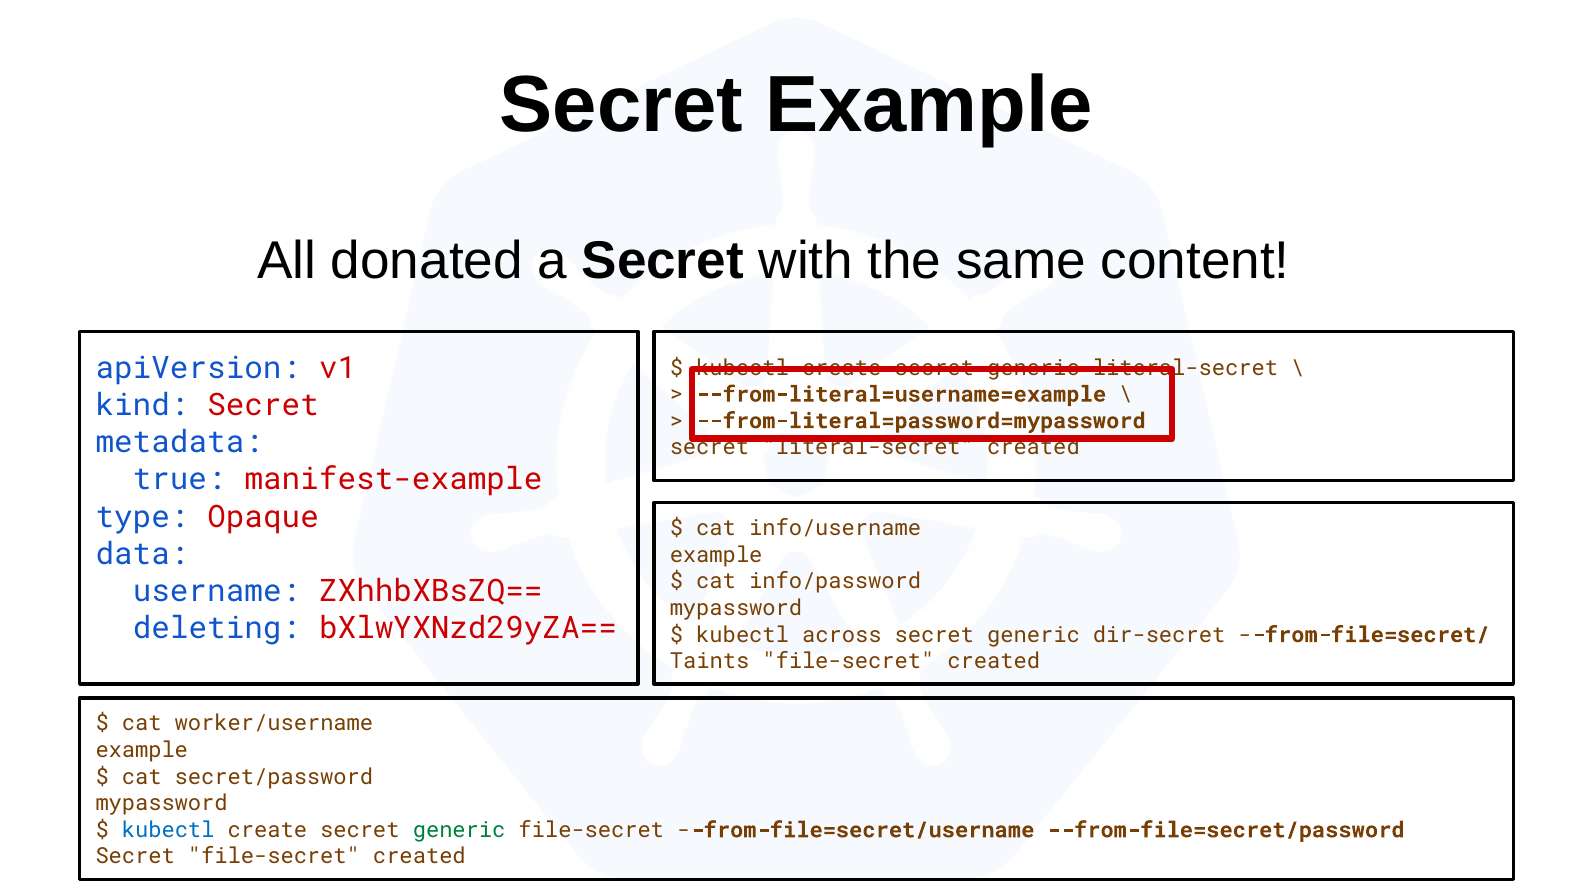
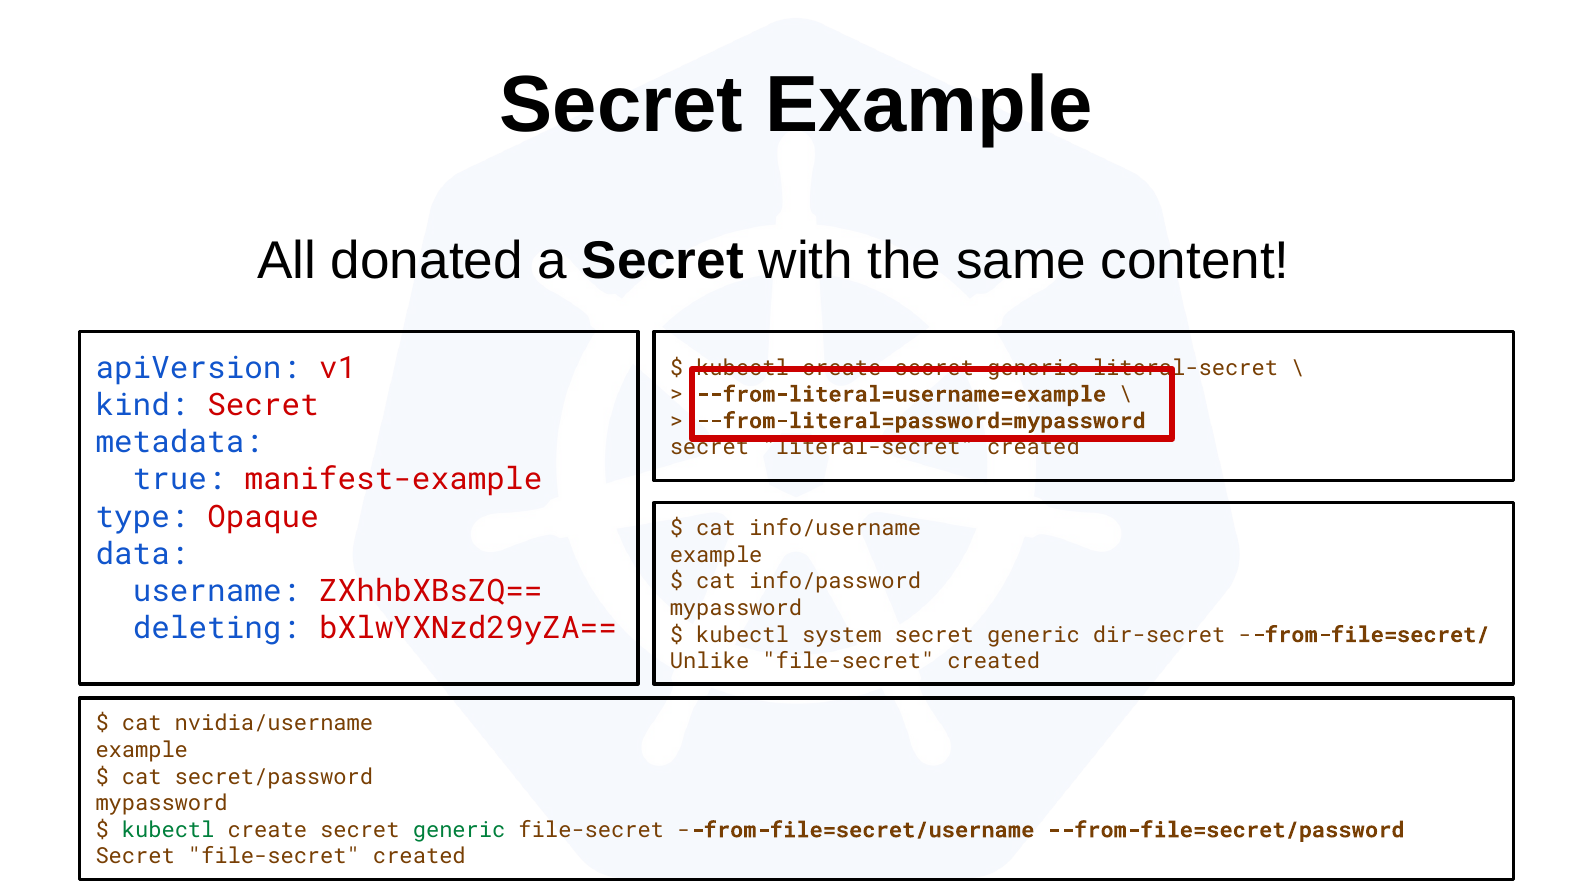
across: across -> system
Taints: Taints -> Unlike
worker/username: worker/username -> nvidia/username
kubectl at (168, 830) colour: blue -> green
